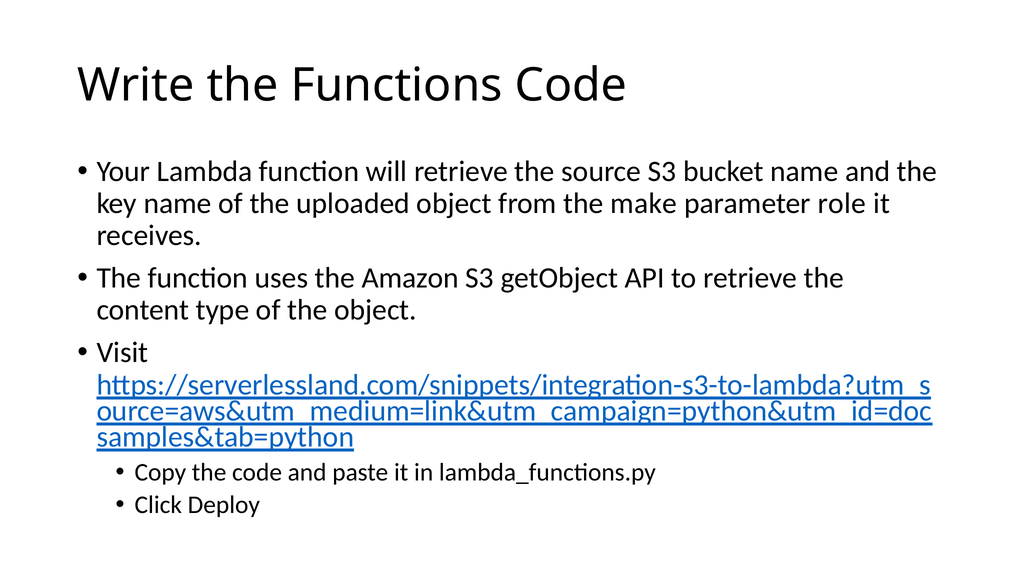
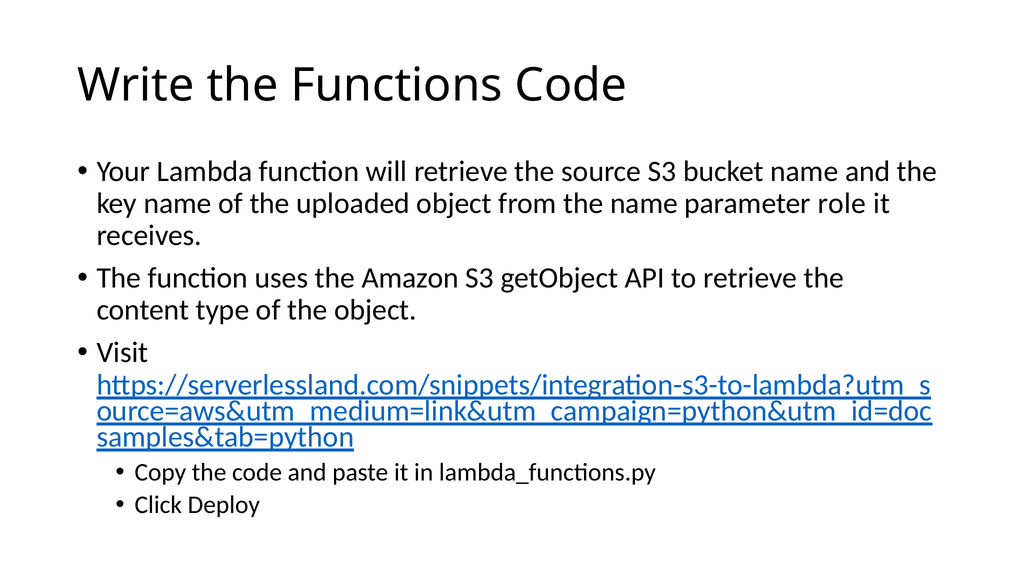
the make: make -> name
